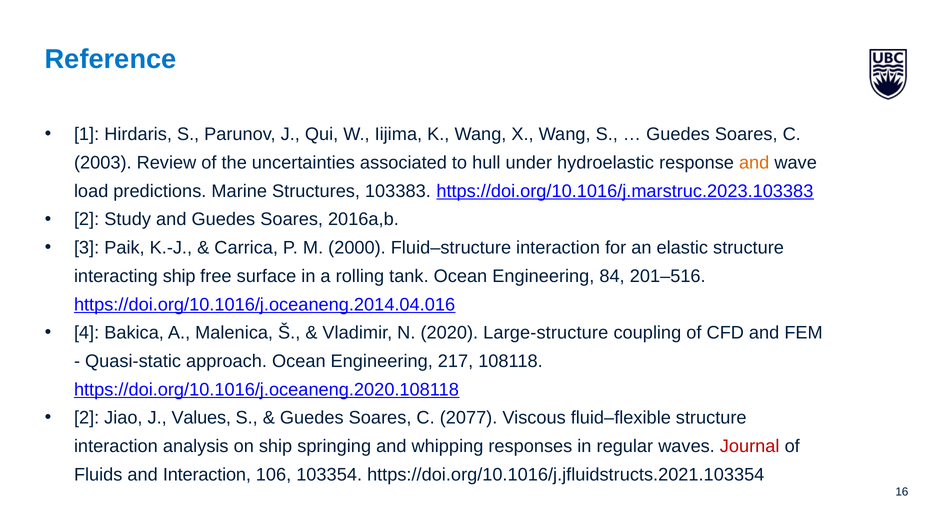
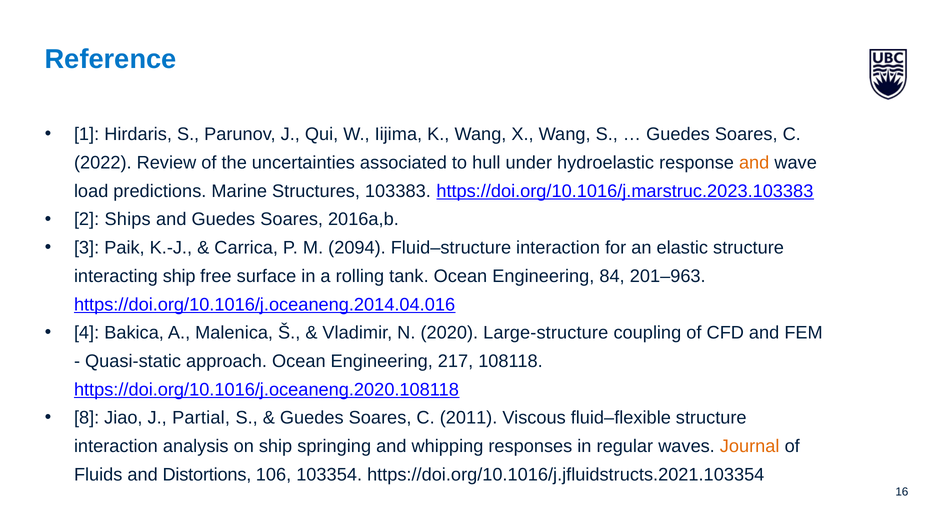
2003: 2003 -> 2022
Study: Study -> Ships
2000: 2000 -> 2094
201–516: 201–516 -> 201–963
2 at (87, 417): 2 -> 8
Values: Values -> Partial
2077: 2077 -> 2011
Journal colour: red -> orange
and Interaction: Interaction -> Distortions
